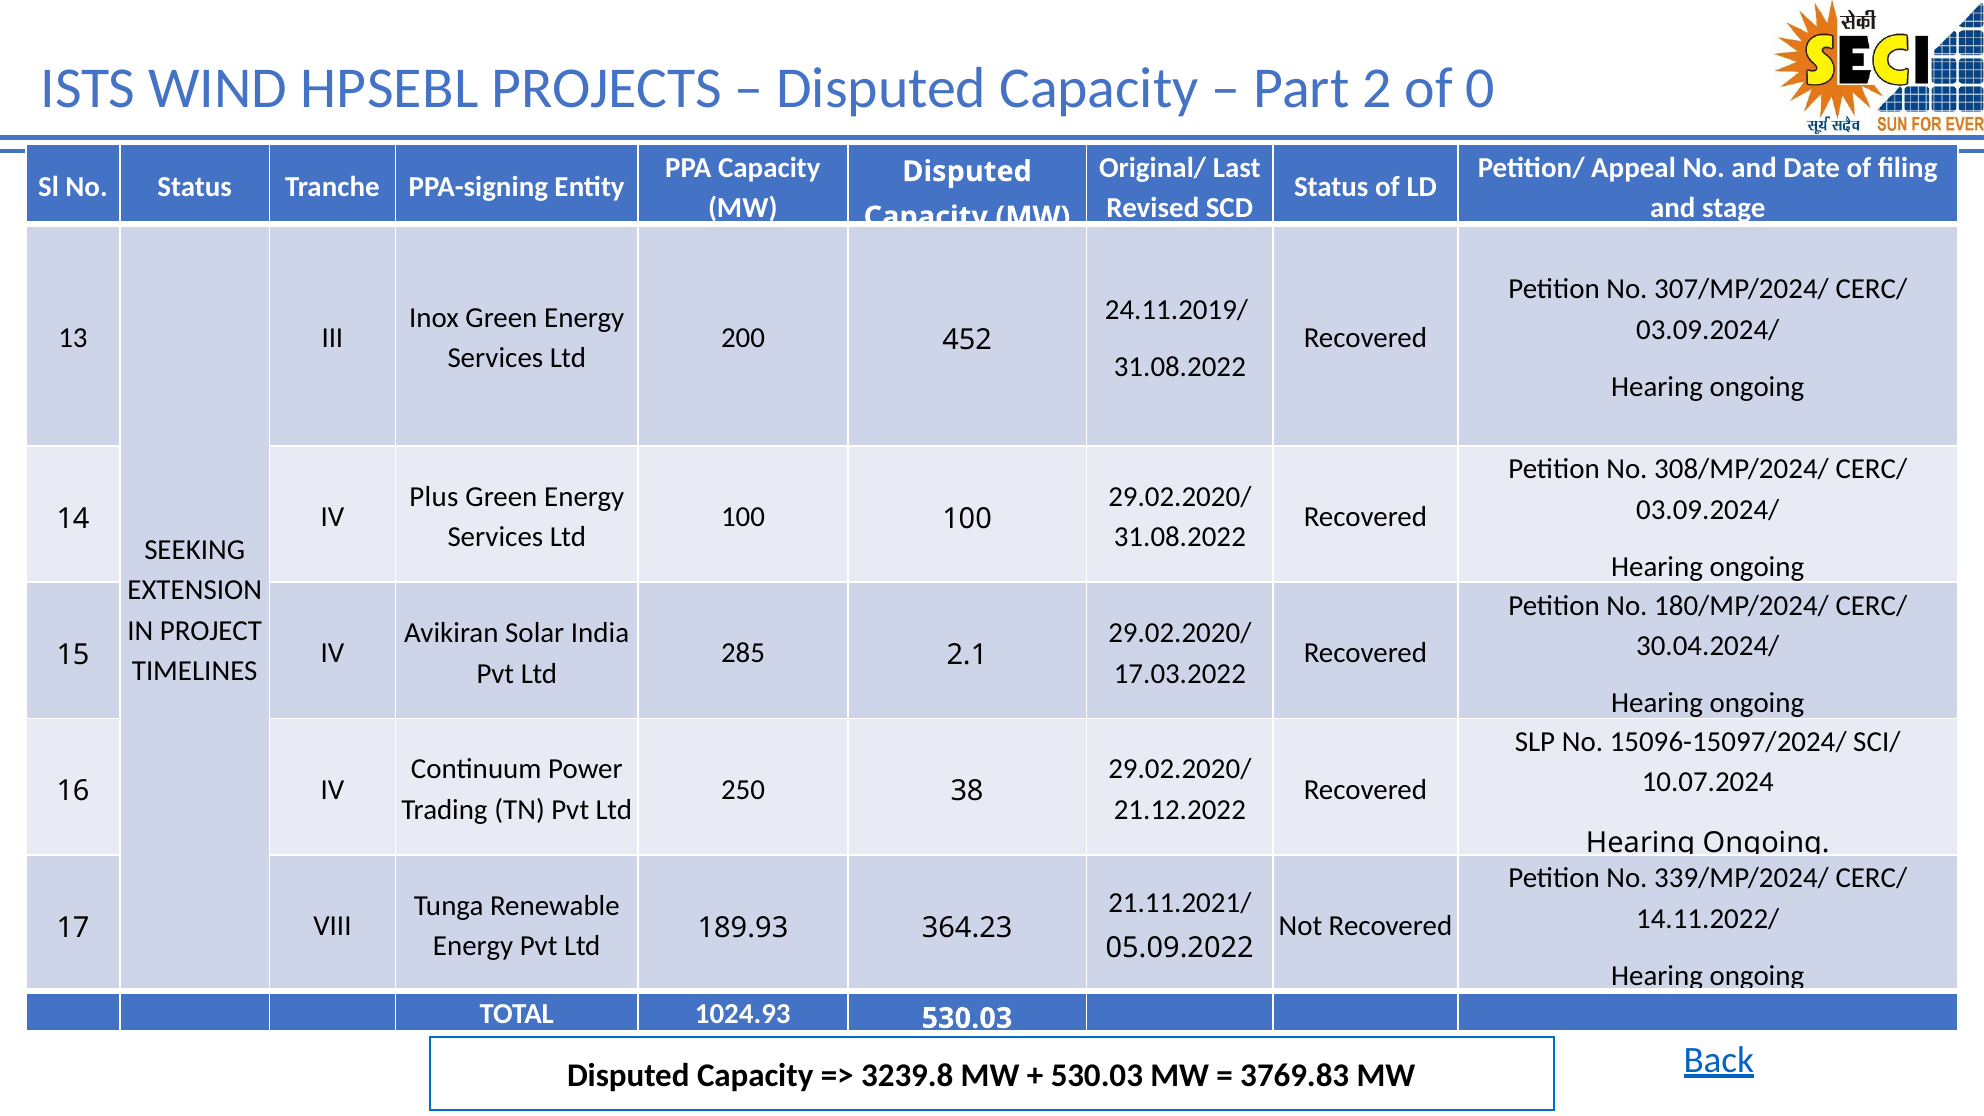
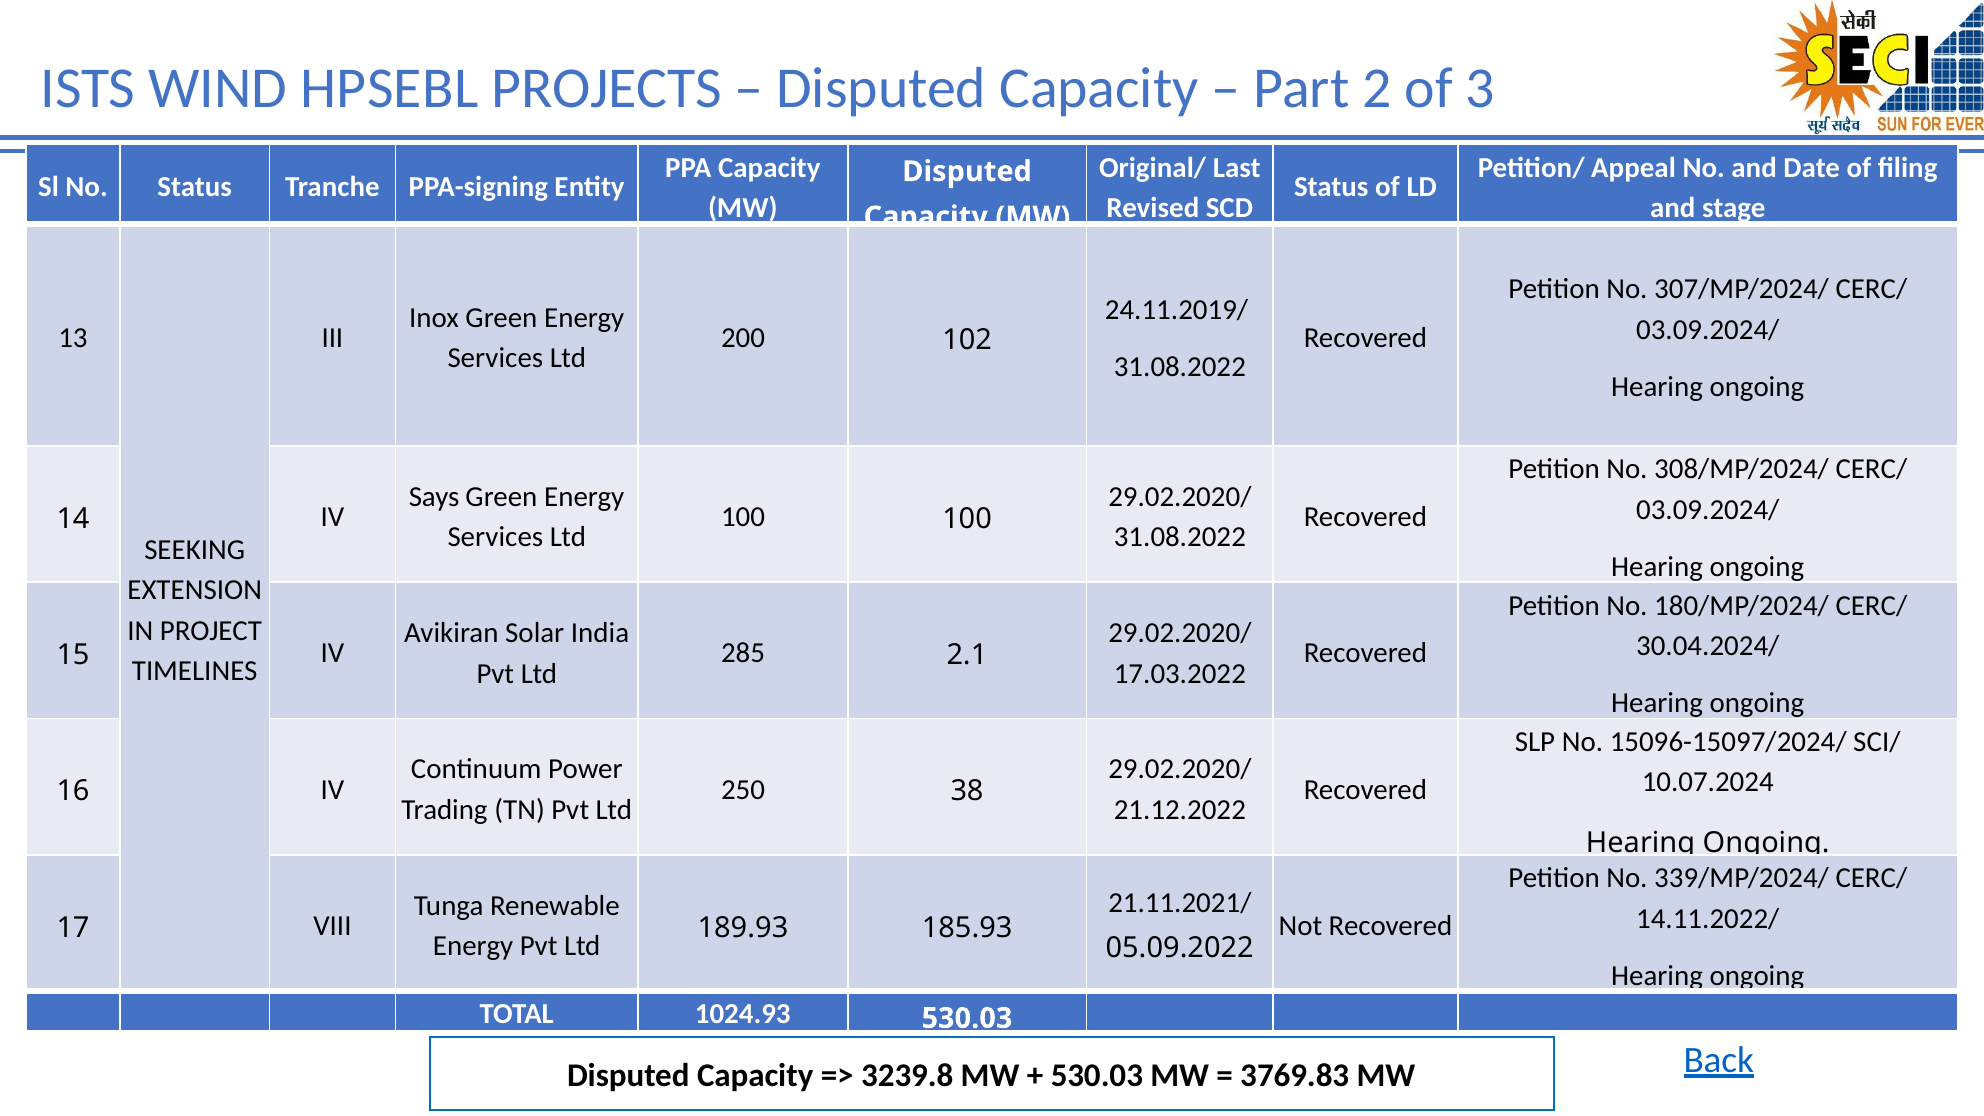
0: 0 -> 3
452: 452 -> 102
Plus: Plus -> Says
364.23: 364.23 -> 185.93
